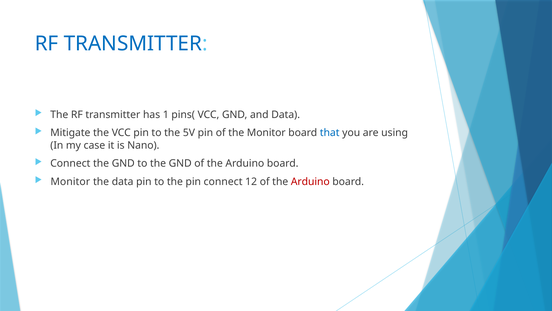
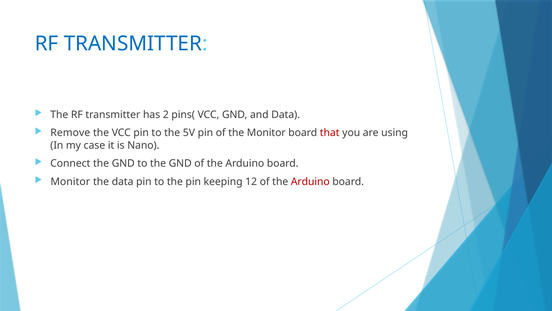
1: 1 -> 2
Mitigate: Mitigate -> Remove
that colour: blue -> red
pin connect: connect -> keeping
